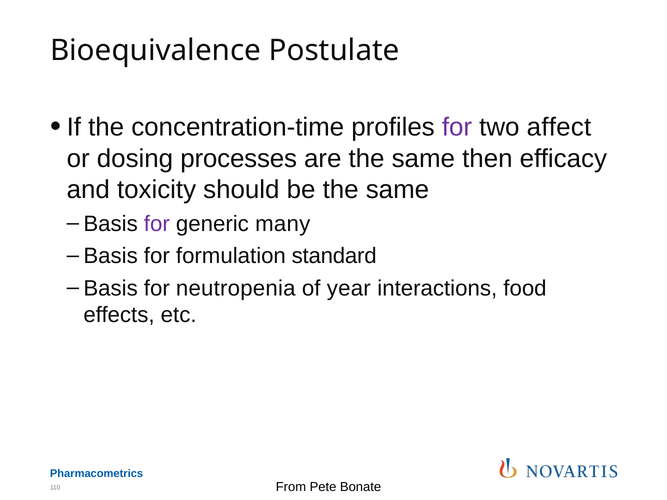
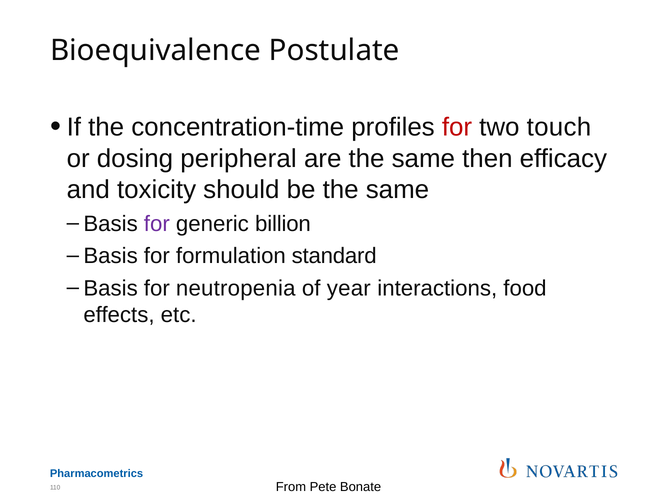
for at (457, 127) colour: purple -> red
affect: affect -> touch
processes: processes -> peripheral
many: many -> billion
